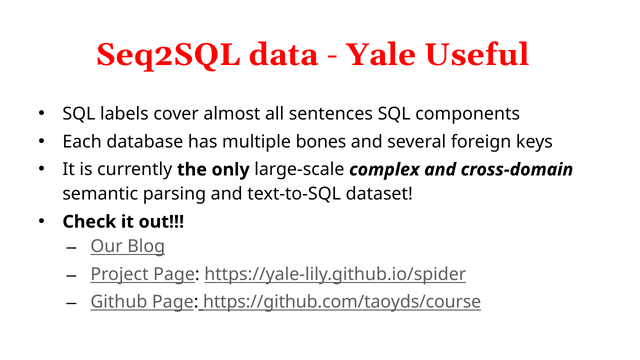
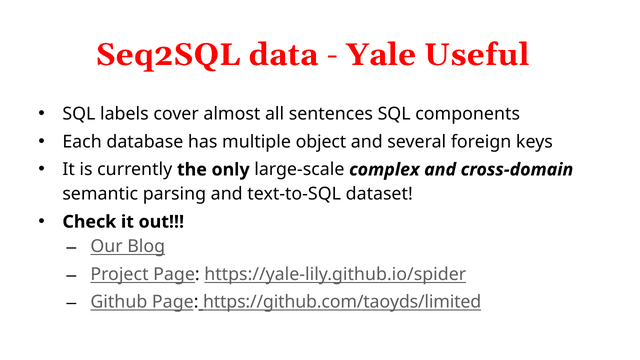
bones: bones -> object
https://github.com/taoyds/course: https://github.com/taoyds/course -> https://github.com/taoyds/limited
